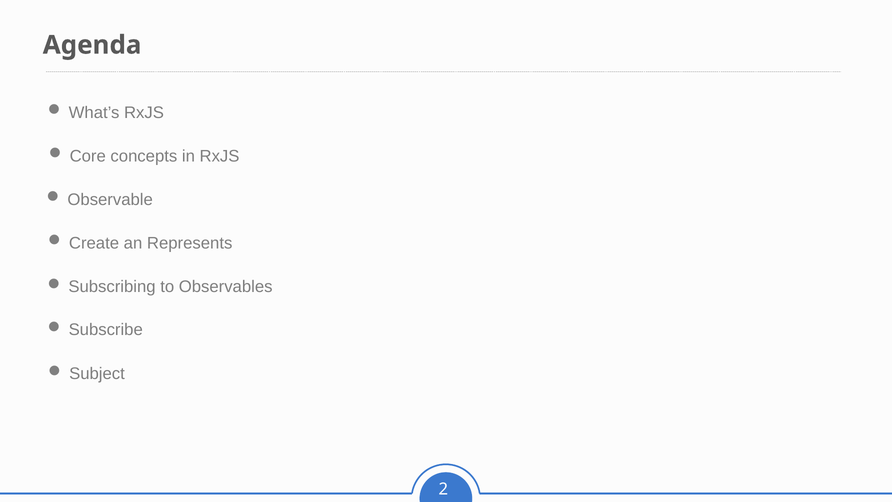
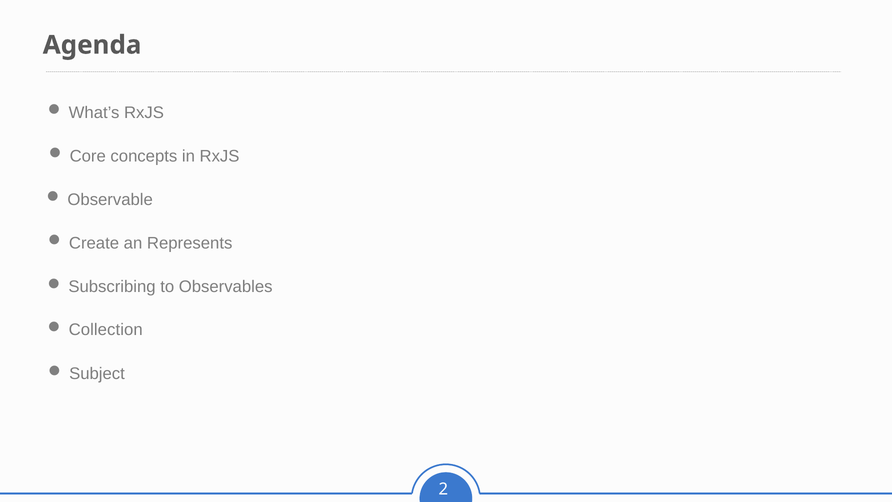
Subscribe: Subscribe -> Collection
